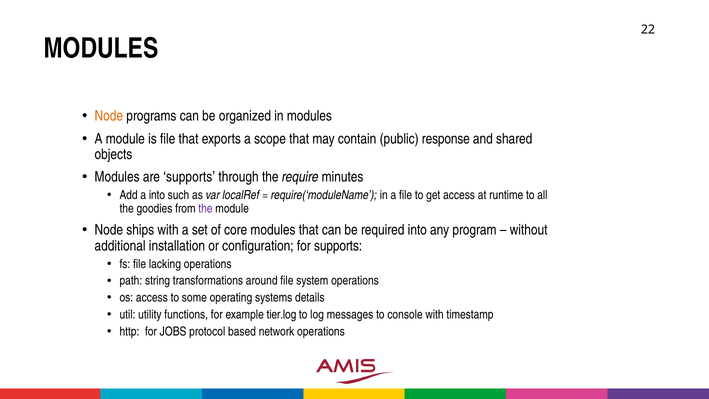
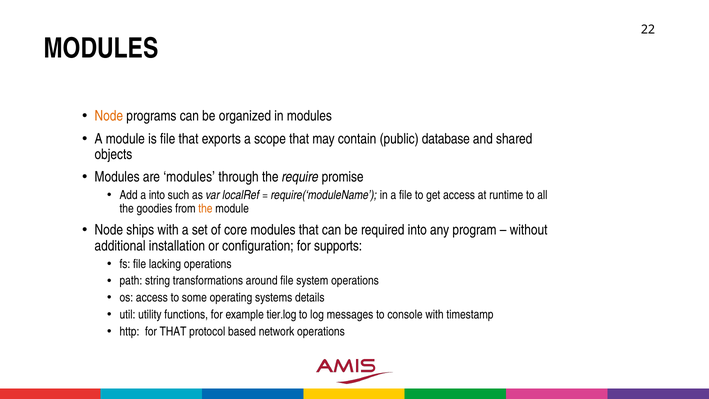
response: response -> database
are supports: supports -> modules
minutes: minutes -> promise
the at (205, 209) colour: purple -> orange
for JOBS: JOBS -> THAT
